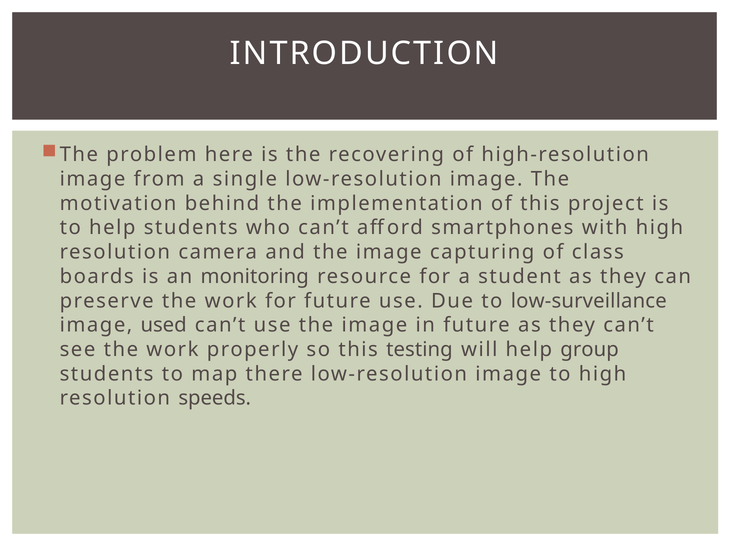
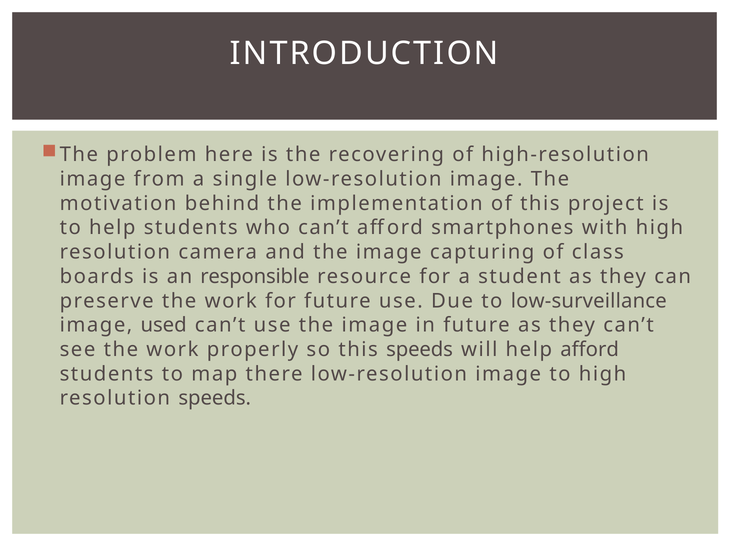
monitoring: monitoring -> responsible
this testing: testing -> speeds
help group: group -> afford
